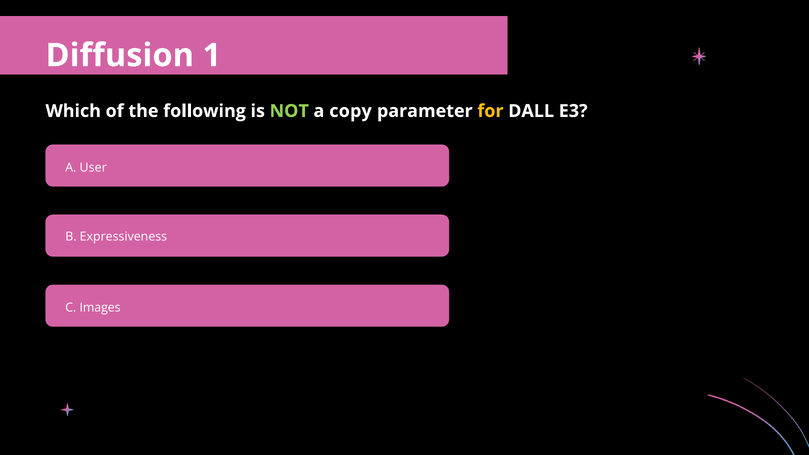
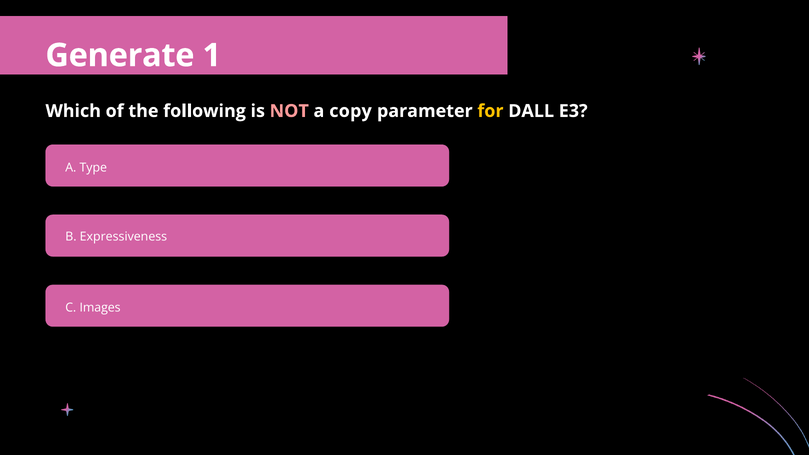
Diffusion: Diffusion -> Generate
NOT colour: light green -> pink
User: User -> Type
